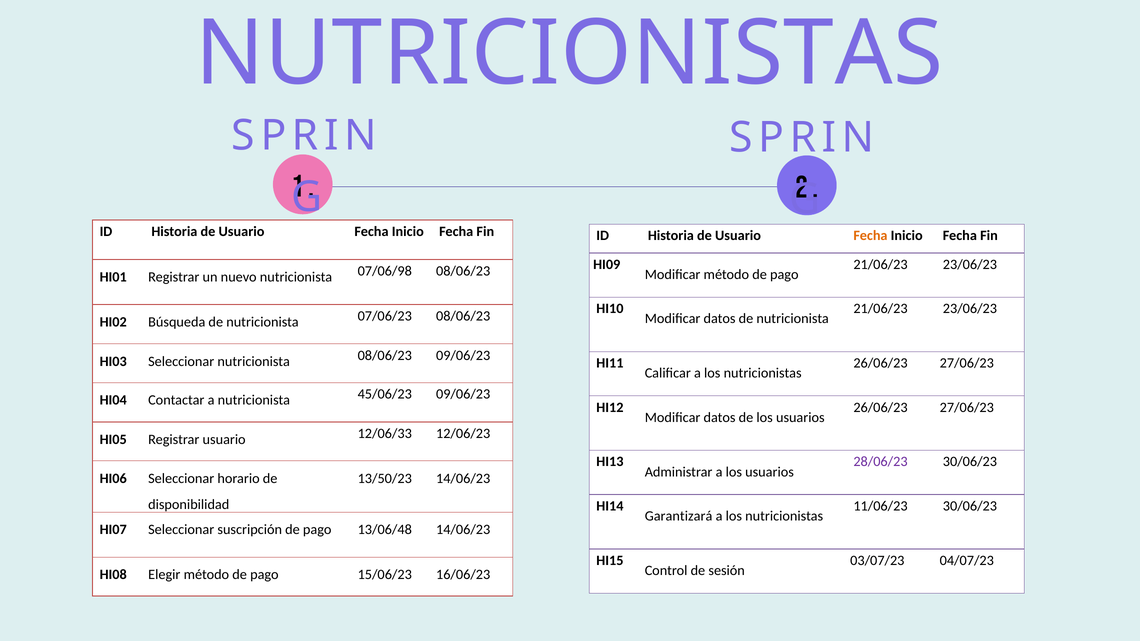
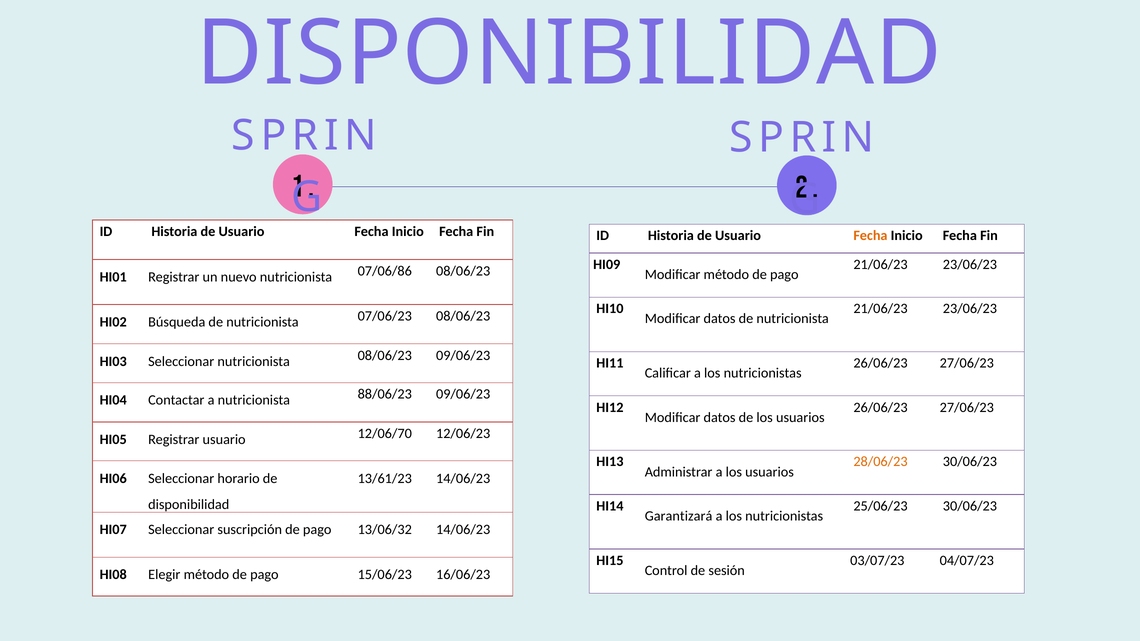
NUTRICIONISTAS at (569, 54): NUTRICIONISTAS -> DISPONIBILIDAD
07/06/98: 07/06/98 -> 07/06/86
45/06/23: 45/06/23 -> 88/06/23
12/06/33: 12/06/33 -> 12/06/70
28/06/23 colour: purple -> orange
13/50/23: 13/50/23 -> 13/61/23
11/06/23: 11/06/23 -> 25/06/23
13/06/48: 13/06/48 -> 13/06/32
